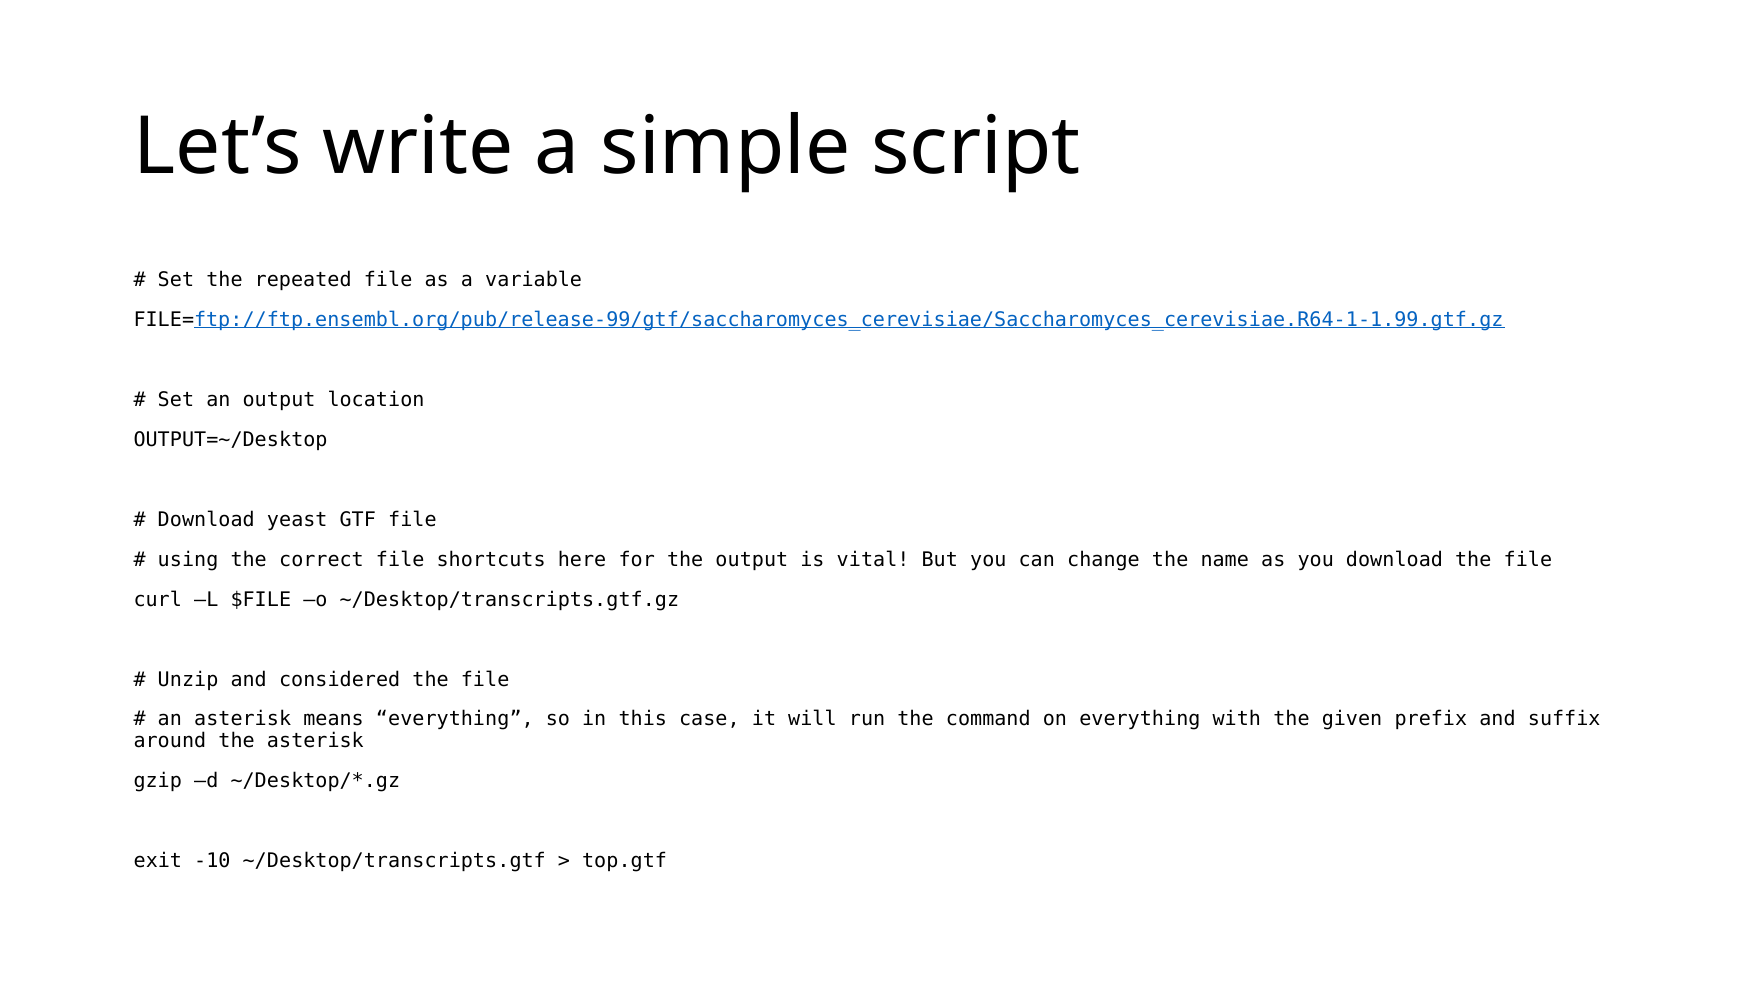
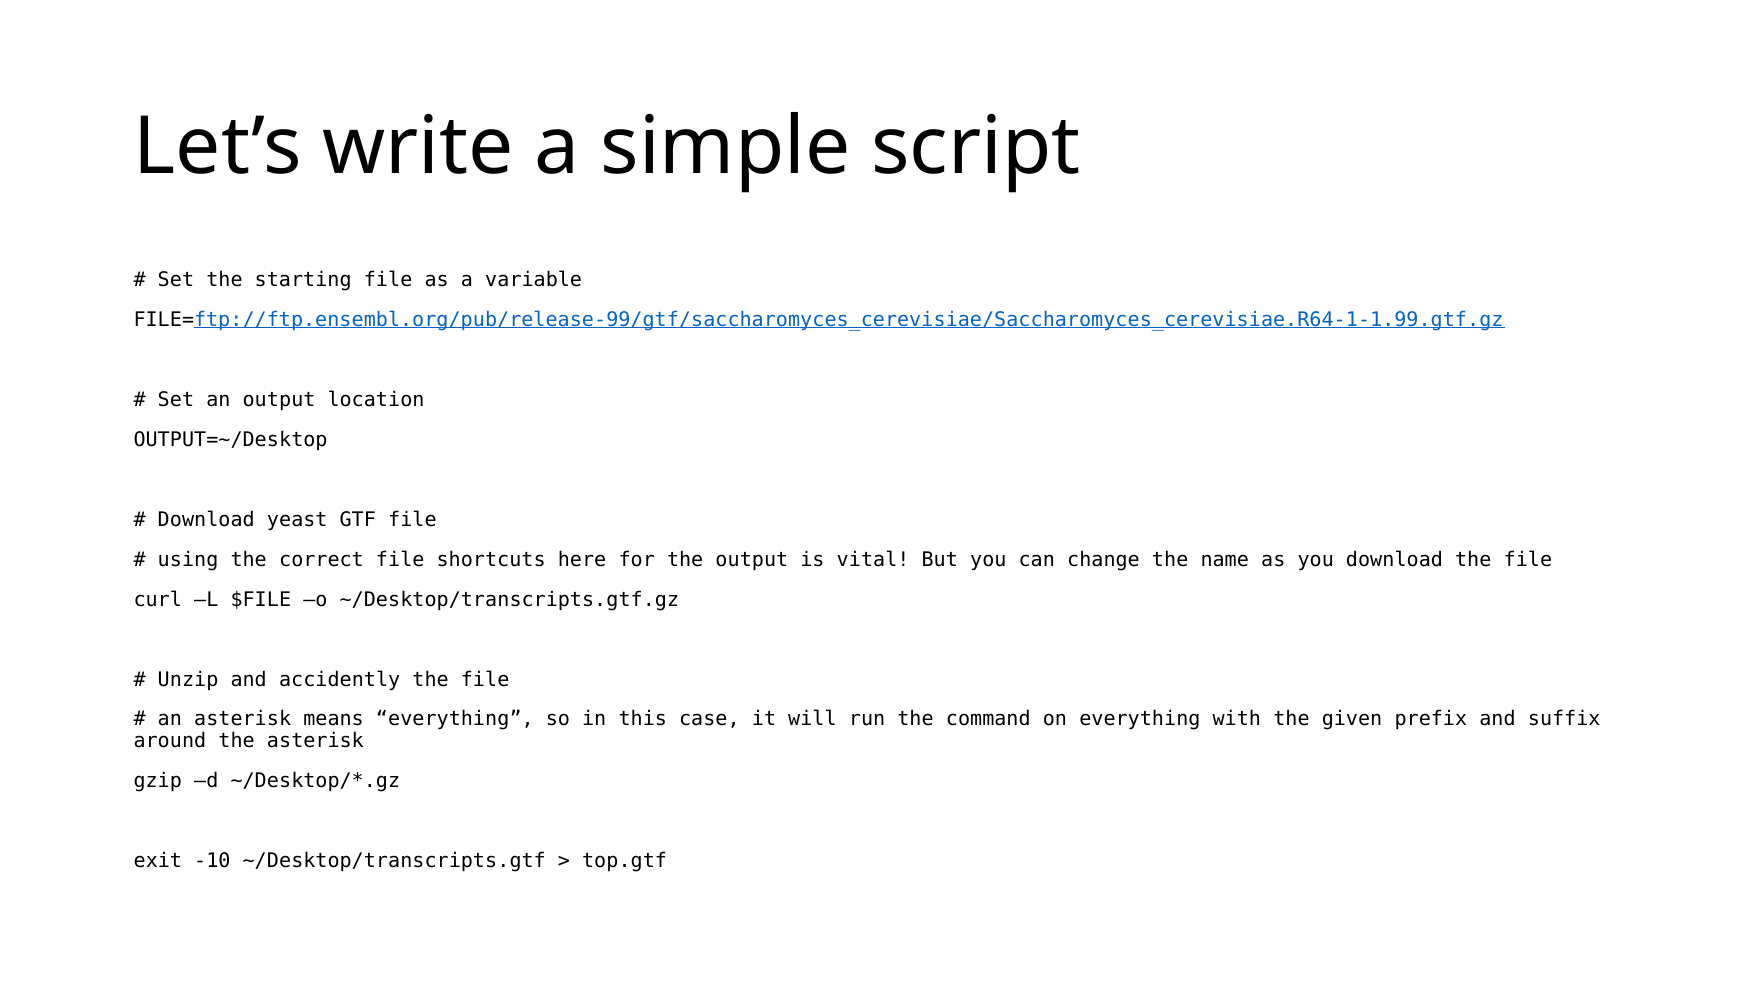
repeated: repeated -> starting
considered: considered -> accidently
